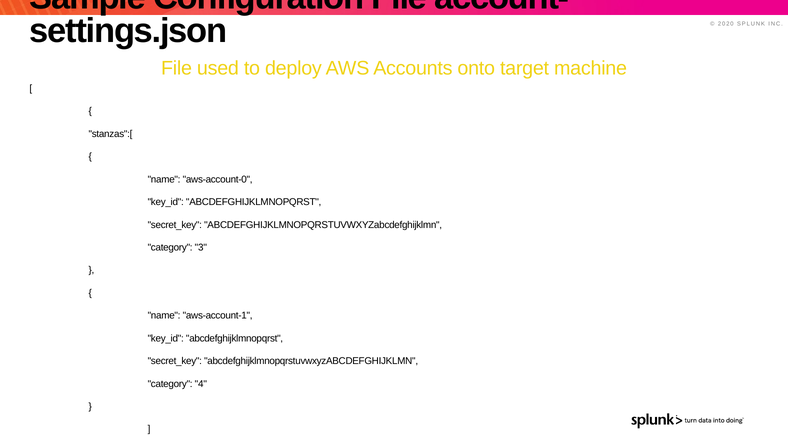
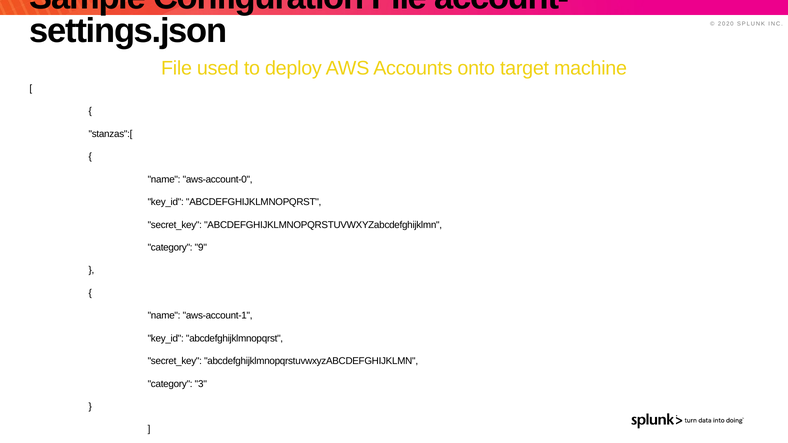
3: 3 -> 9
4: 4 -> 3
